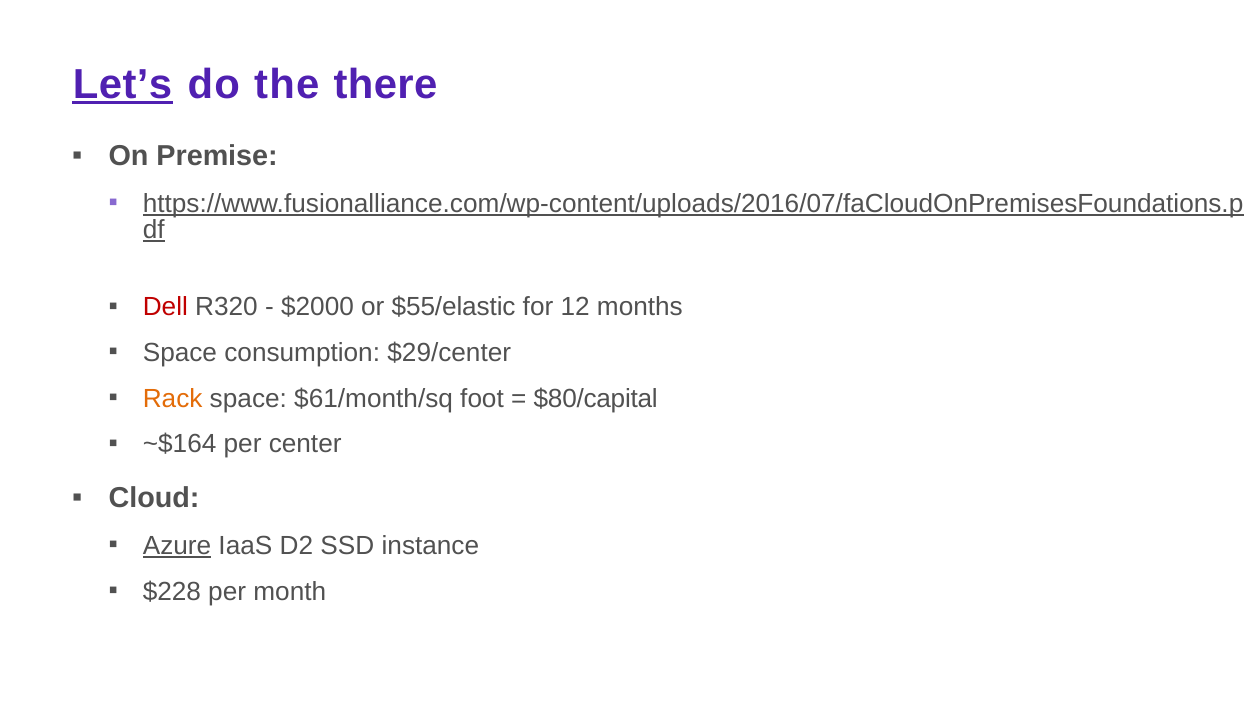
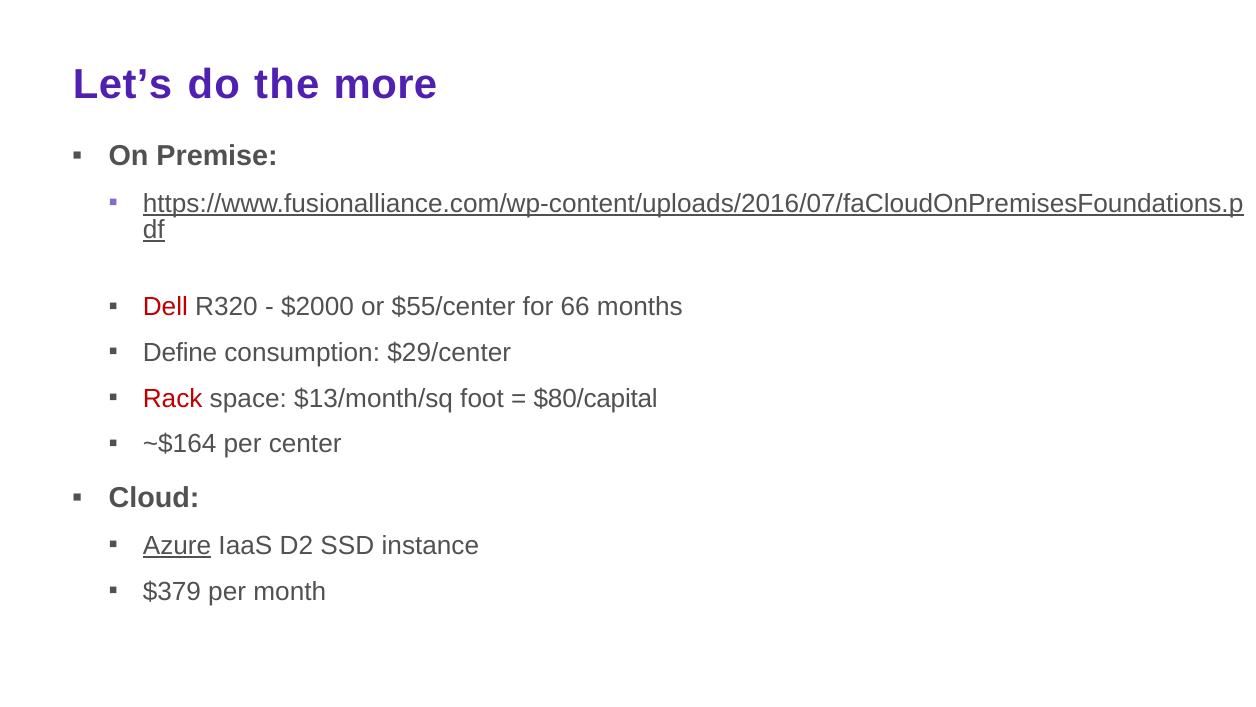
Let’s underline: present -> none
there: there -> more
$55/elastic: $55/elastic -> $55/center
12: 12 -> 66
Space at (180, 352): Space -> Define
Rack colour: orange -> red
$61/month/sq: $61/month/sq -> $13/month/sq
$228: $228 -> $379
